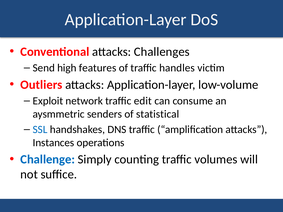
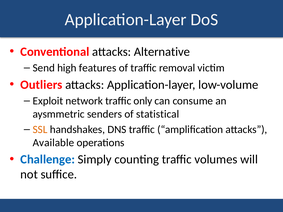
Challenges: Challenges -> Alternative
handles: handles -> removal
edit: edit -> only
SSL colour: blue -> orange
Instances: Instances -> Available
